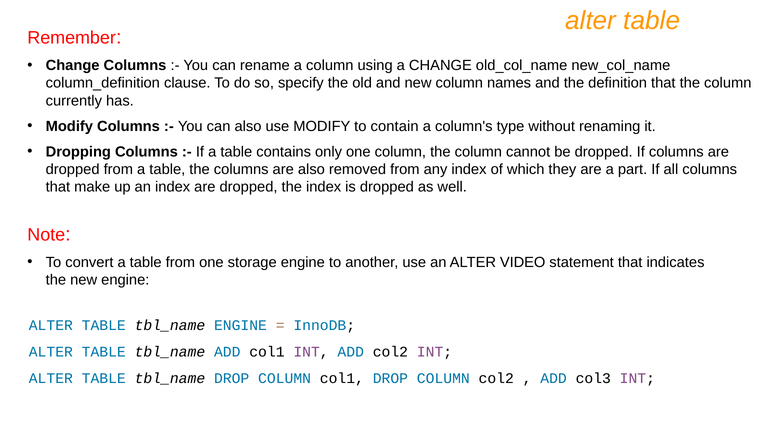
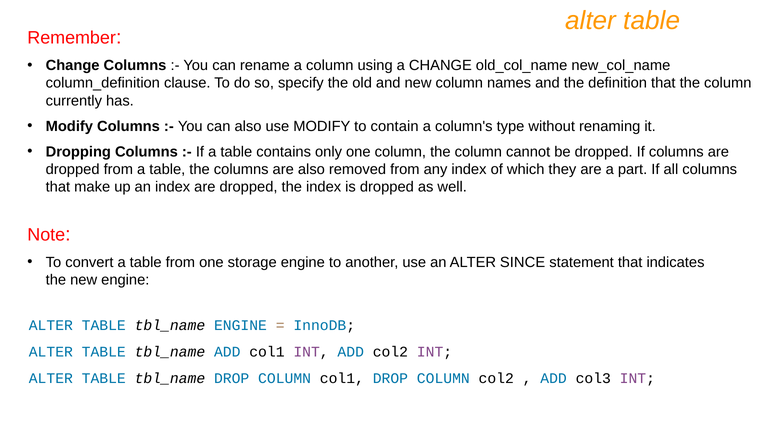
VIDEO: VIDEO -> SINCE
